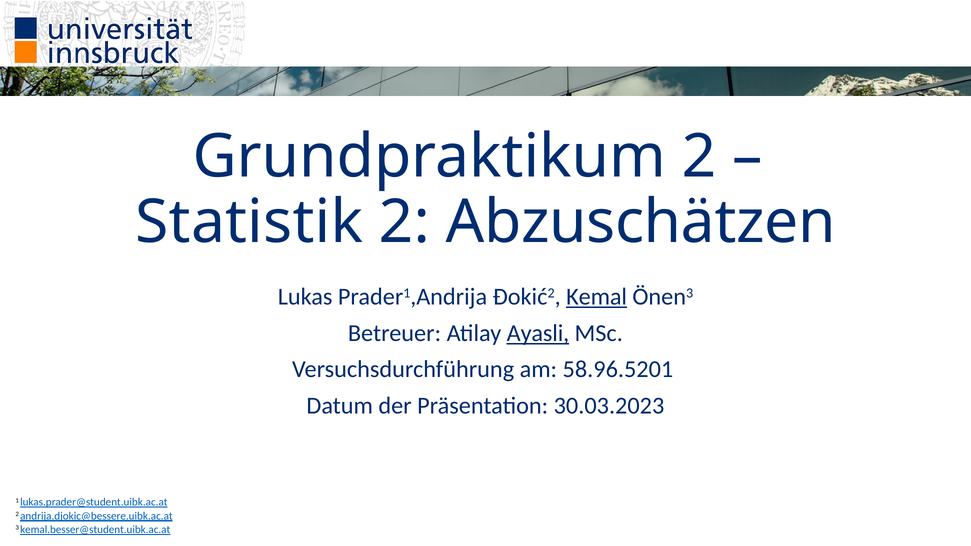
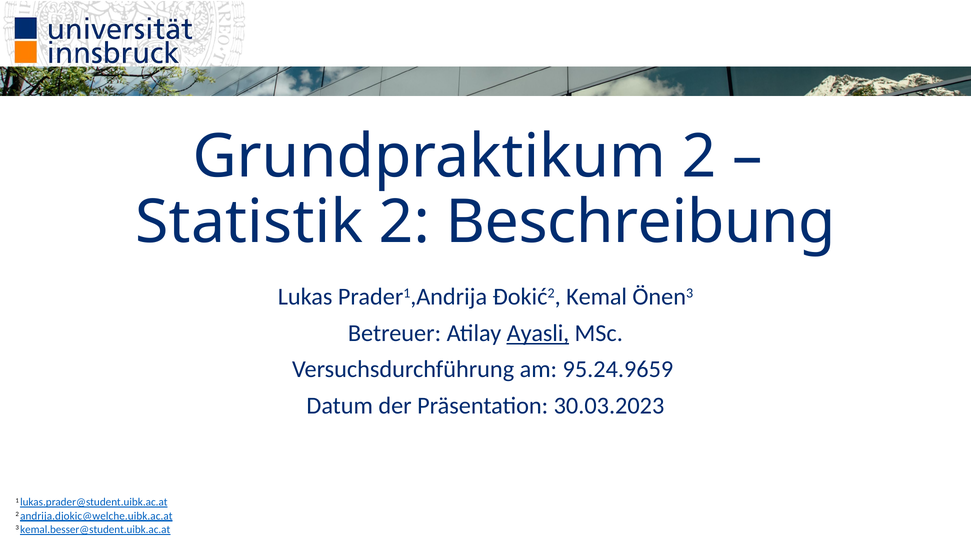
Abzuschätzen: Abzuschätzen -> Beschreibung
Kemal underline: present -> none
58.96.5201: 58.96.5201 -> 95.24.9659
andrija.djokic@bessere.uibk.ac.at: andrija.djokic@bessere.uibk.ac.at -> andrija.djokic@welche.uibk.ac.at
